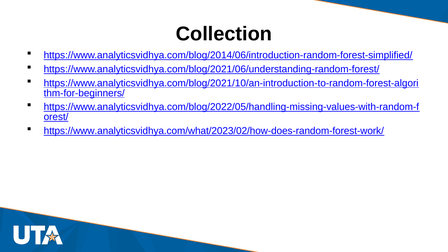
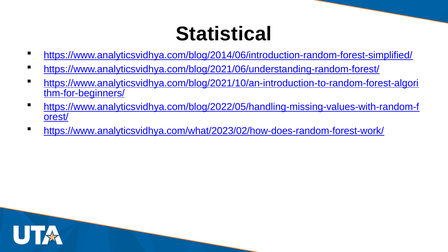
Collection: Collection -> Statistical
